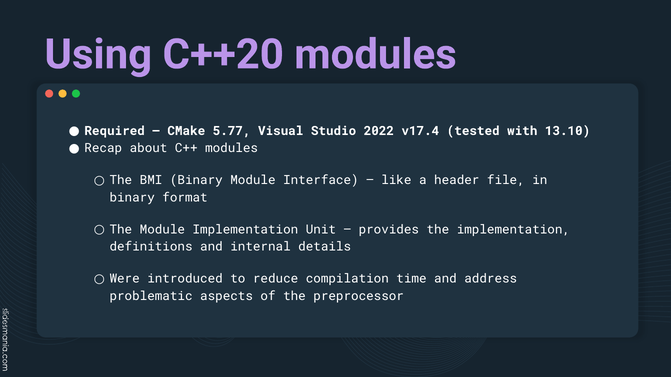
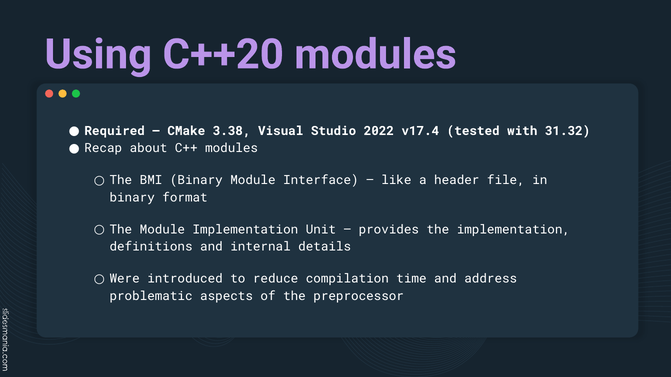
5.77: 5.77 -> 3.38
13.10: 13.10 -> 31.32
